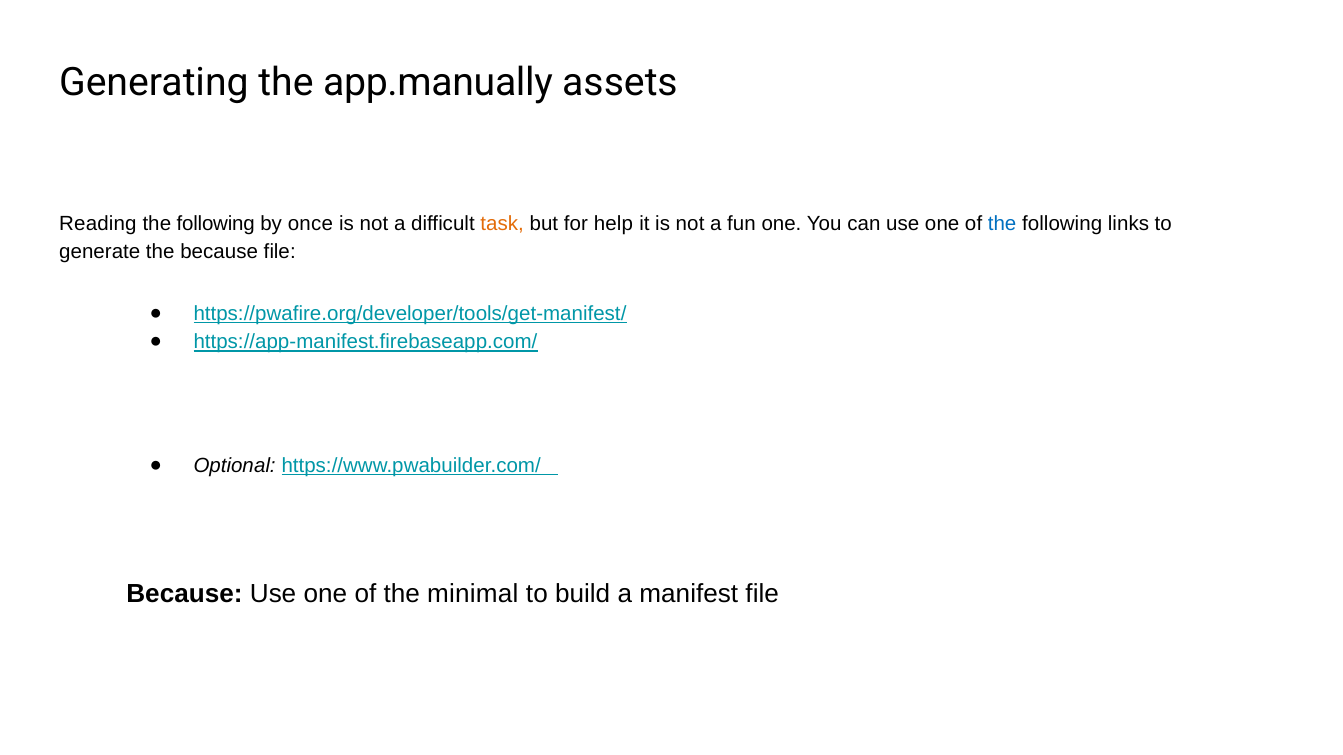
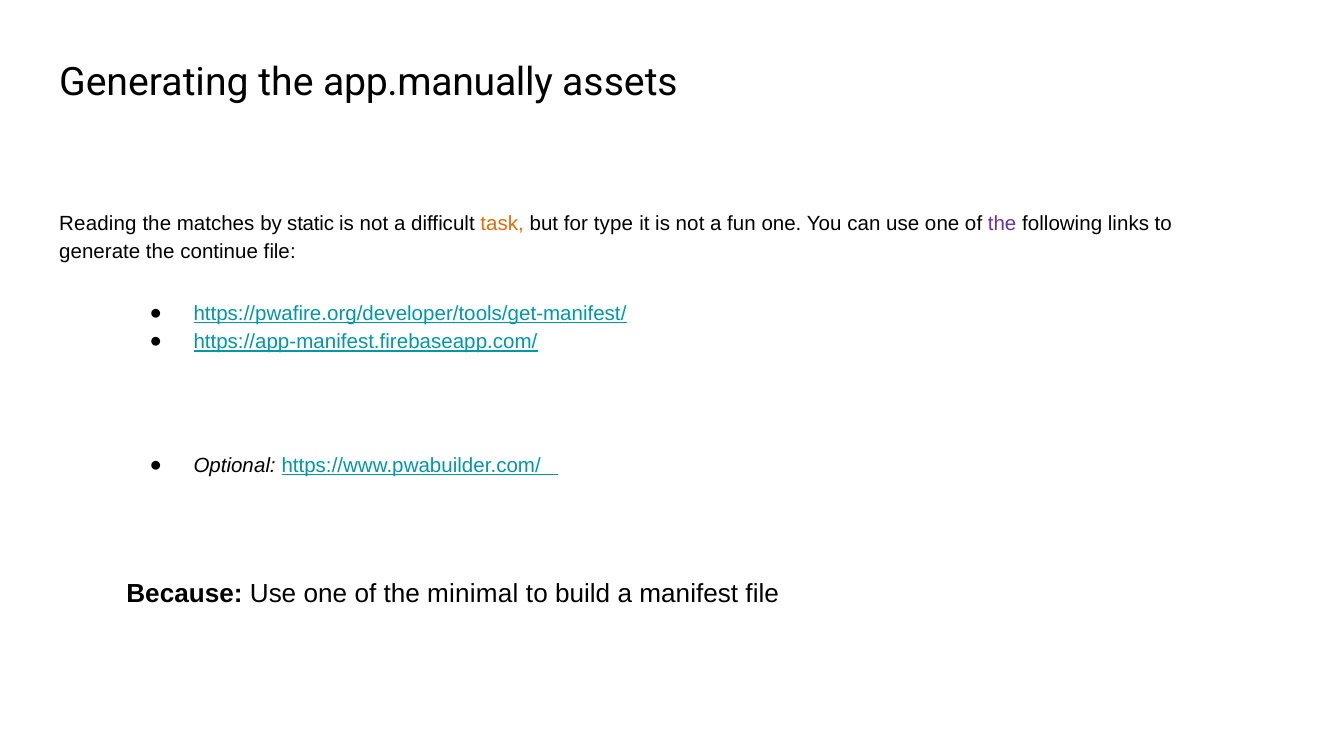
following at (216, 224): following -> matches
once: once -> static
help: help -> type
the at (1002, 224) colour: blue -> purple
the because: because -> continue
